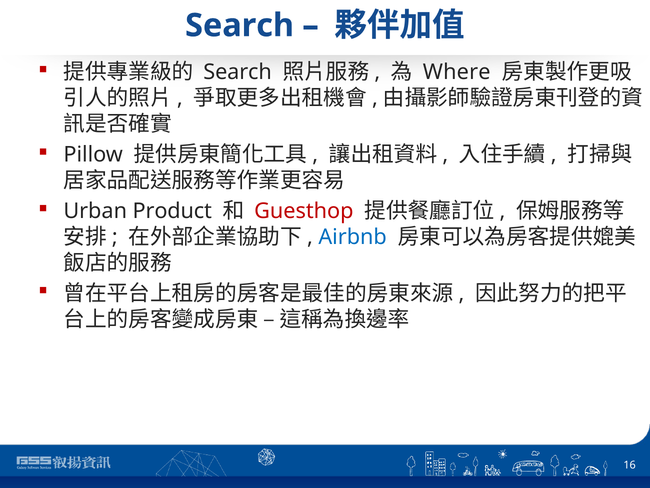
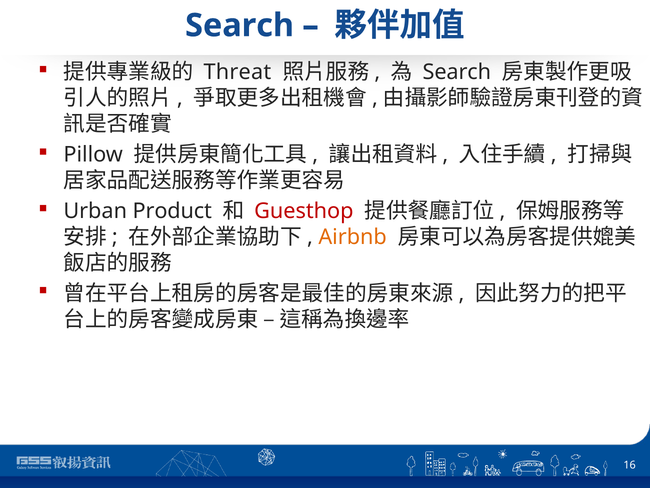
Search at (238, 72): Search -> Threat
Where at (457, 72): Where -> Search
Airbnb colour: blue -> orange
